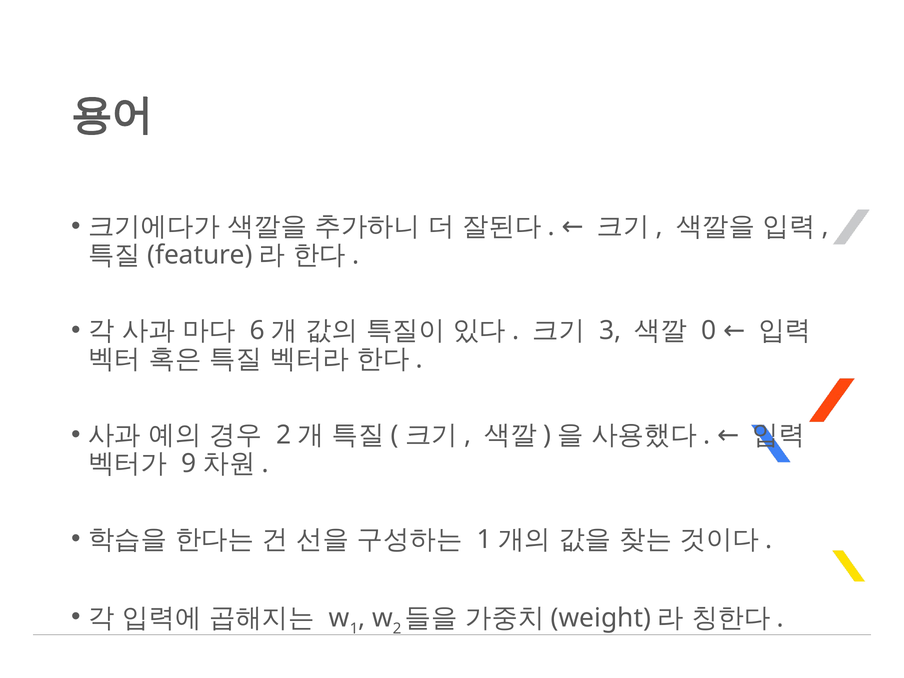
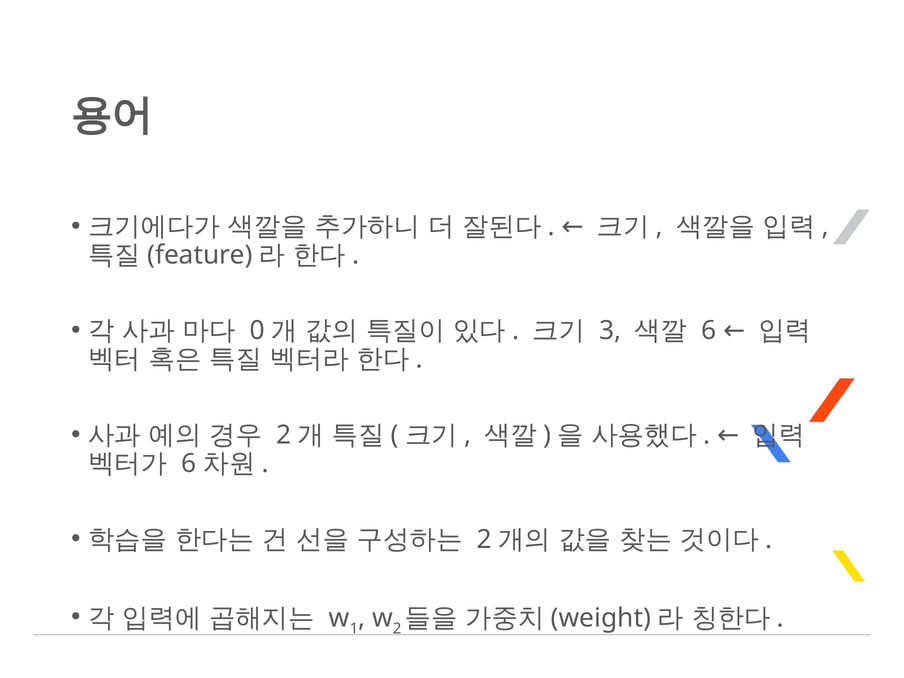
6: 6 -> 0
0 at (709, 331): 0 -> 6
9 at (189, 464): 9 -> 6
1 at (484, 539): 1 -> 2
